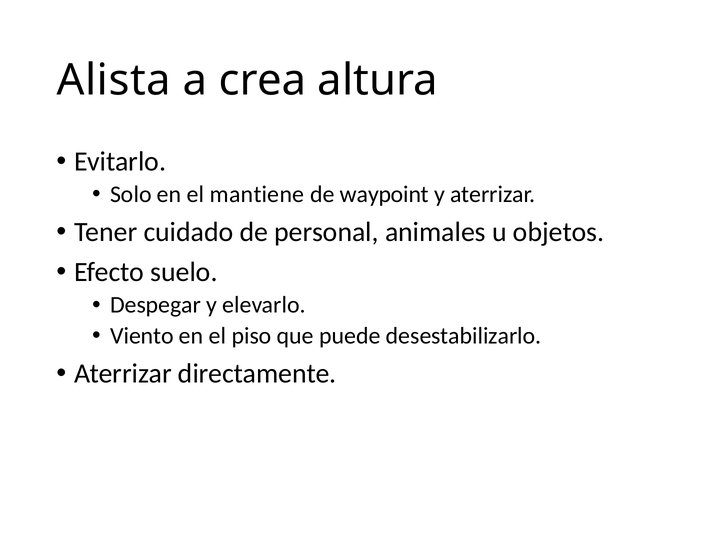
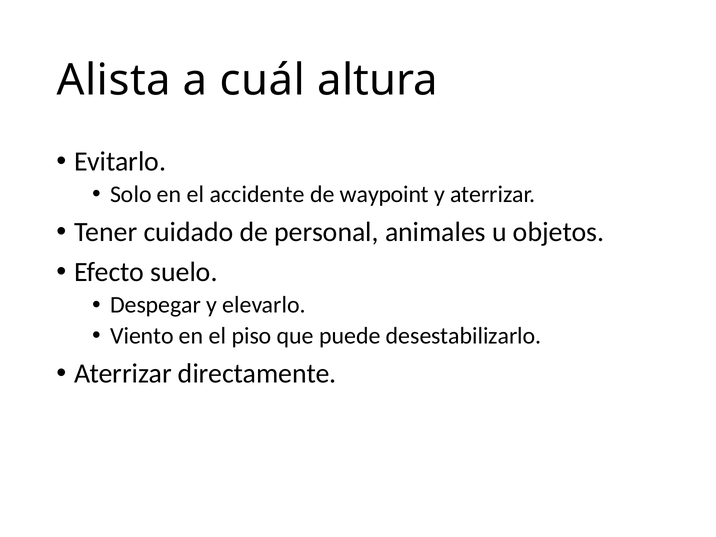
crea: crea -> cuál
mantiene: mantiene -> accidente
